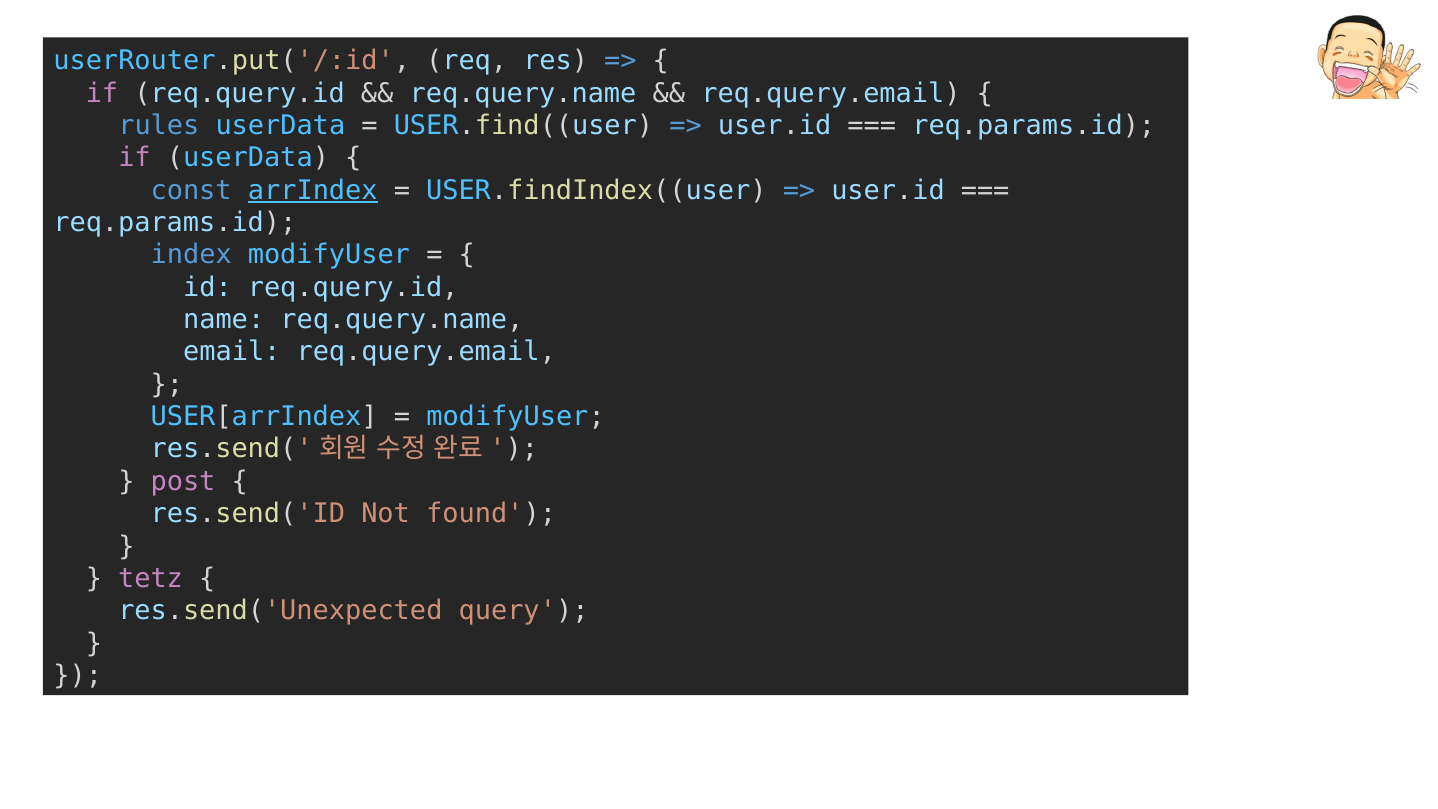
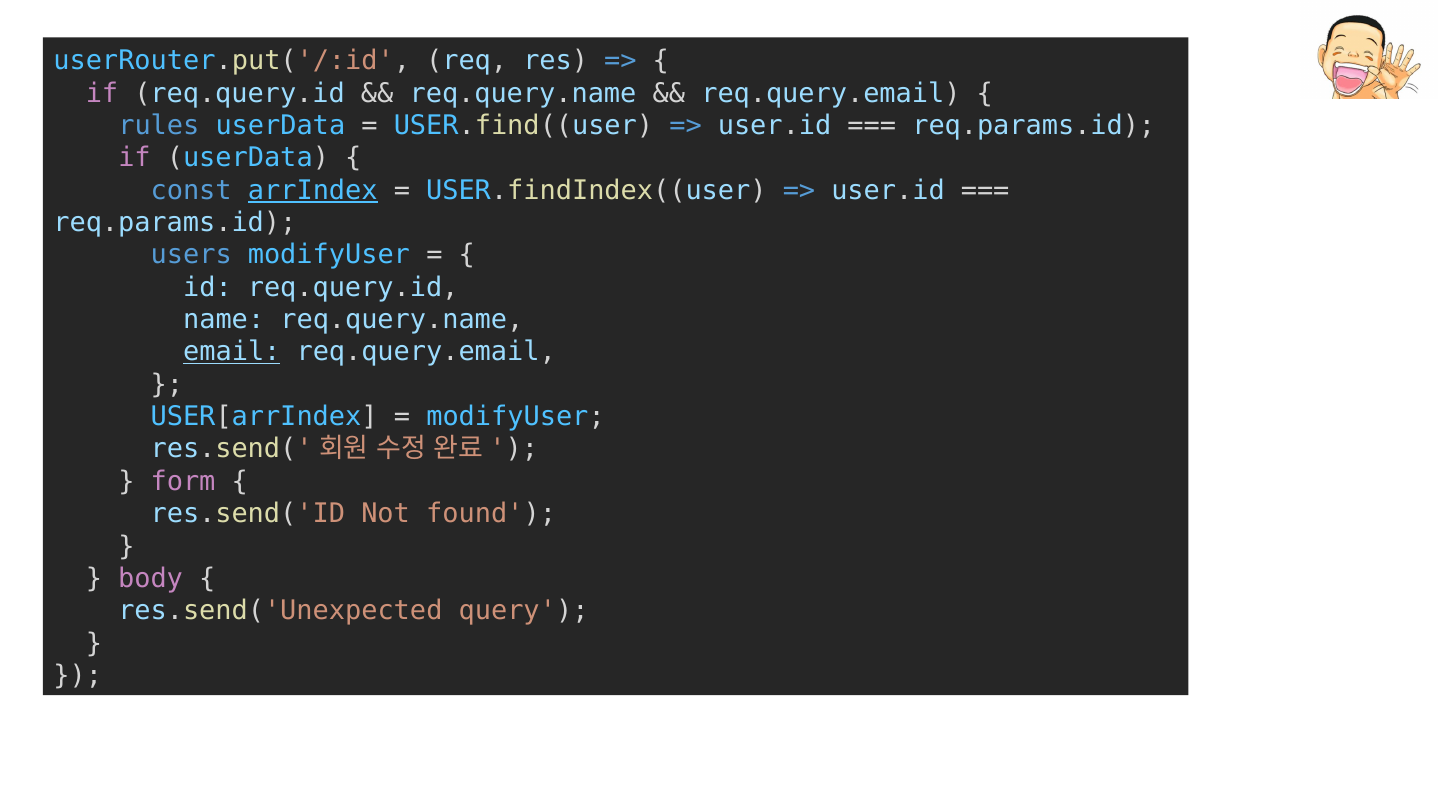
index: index -> users
email underline: none -> present
post: post -> form
tetz: tetz -> body
